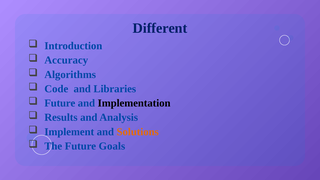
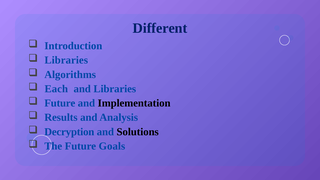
Accuracy at (66, 60): Accuracy -> Libraries
Code: Code -> Each
Implement: Implement -> Decryption
Solutions colour: orange -> black
